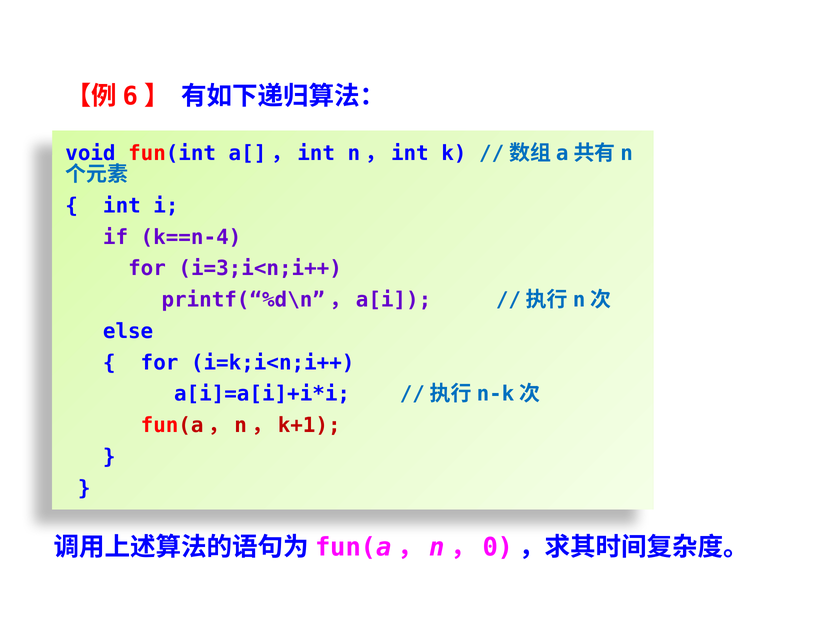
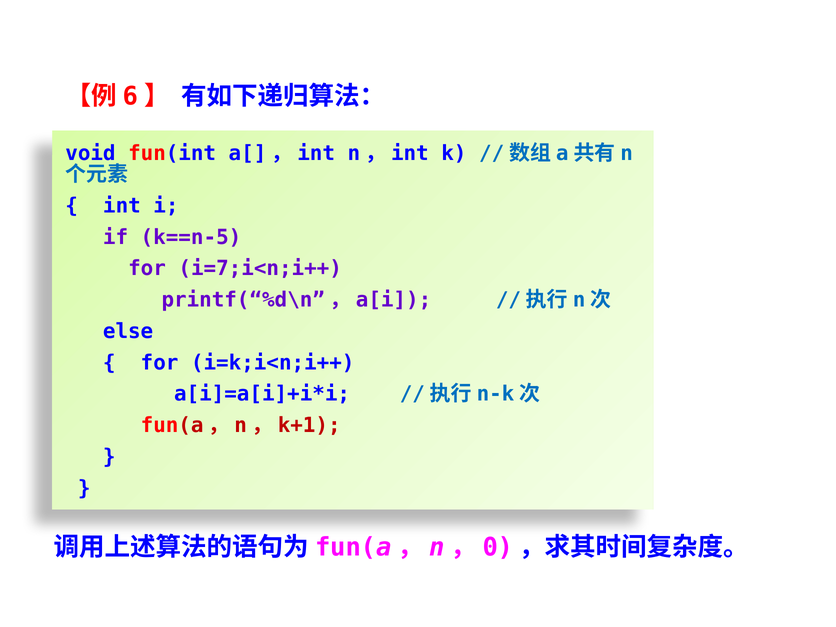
k==n-4: k==n-4 -> k==n-5
i=3;i<n;i++: i=3;i<n;i++ -> i=7;i<n;i++
